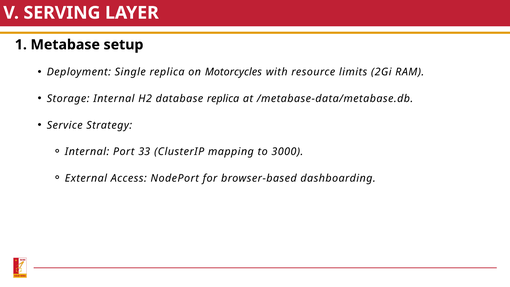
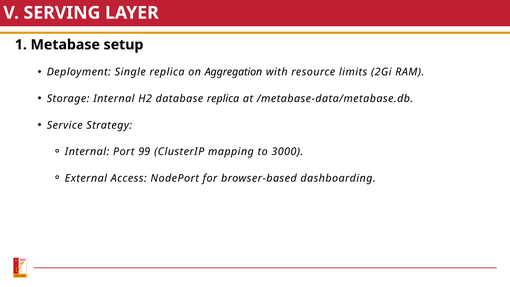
Motorcycles: Motorcycles -> Aggregation
33: 33 -> 99
